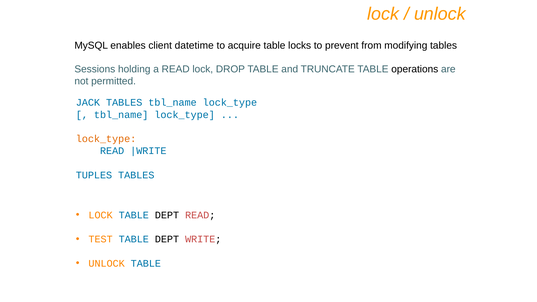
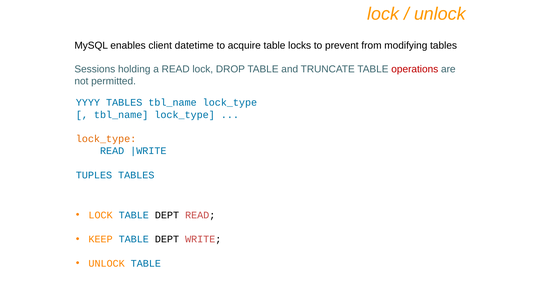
operations colour: black -> red
JACK: JACK -> YYYY
TEST: TEST -> KEEP
